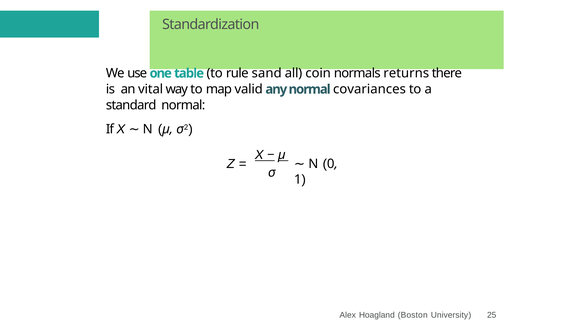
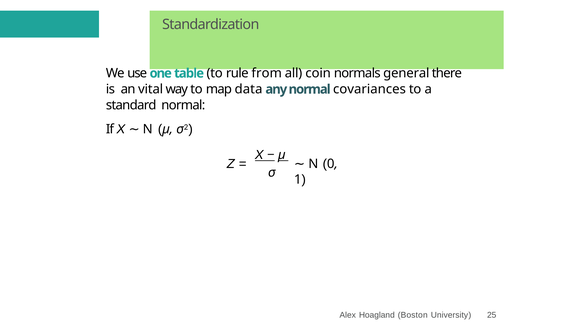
sand: sand -> from
returns: returns -> general
valid: valid -> data
